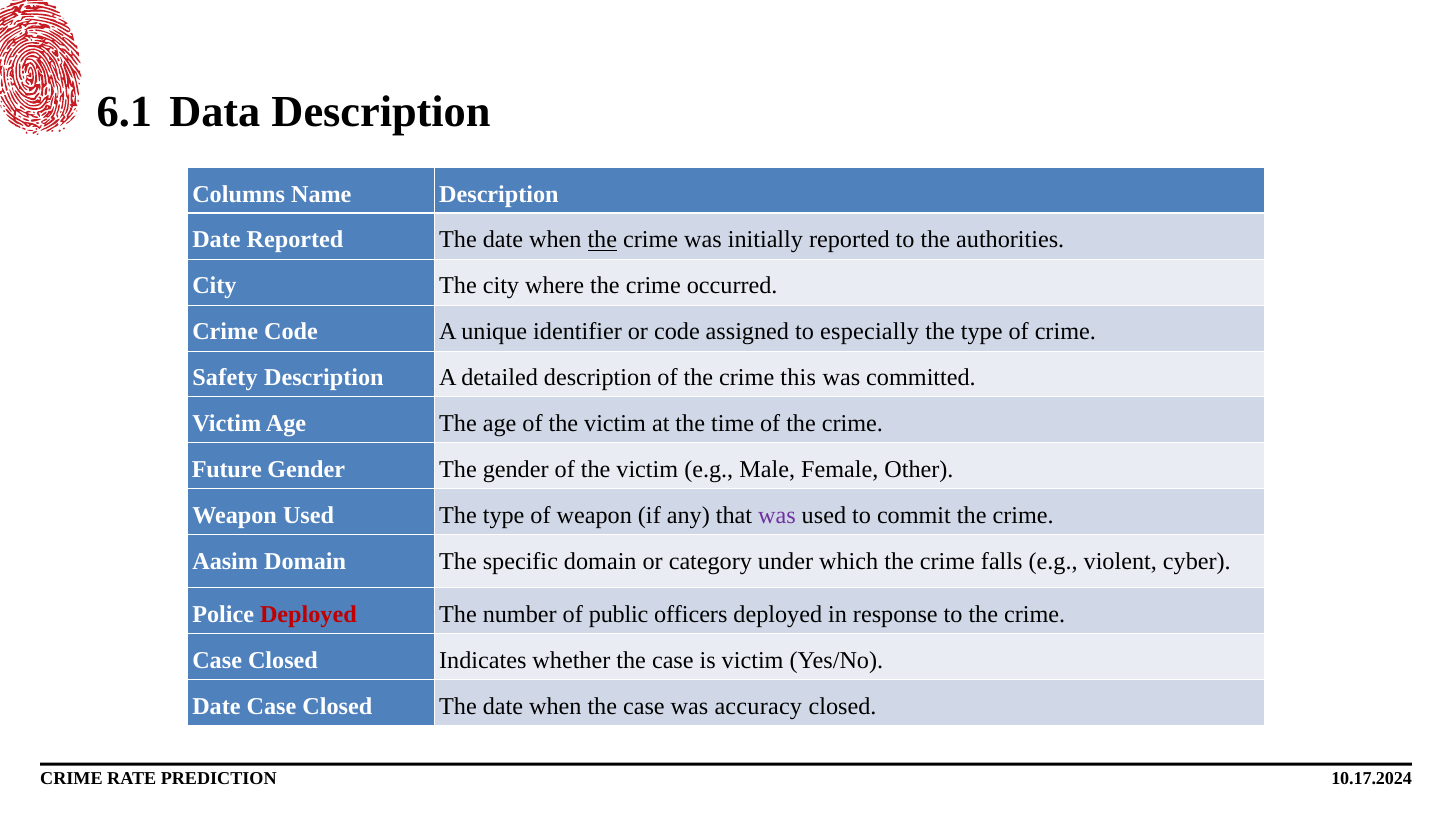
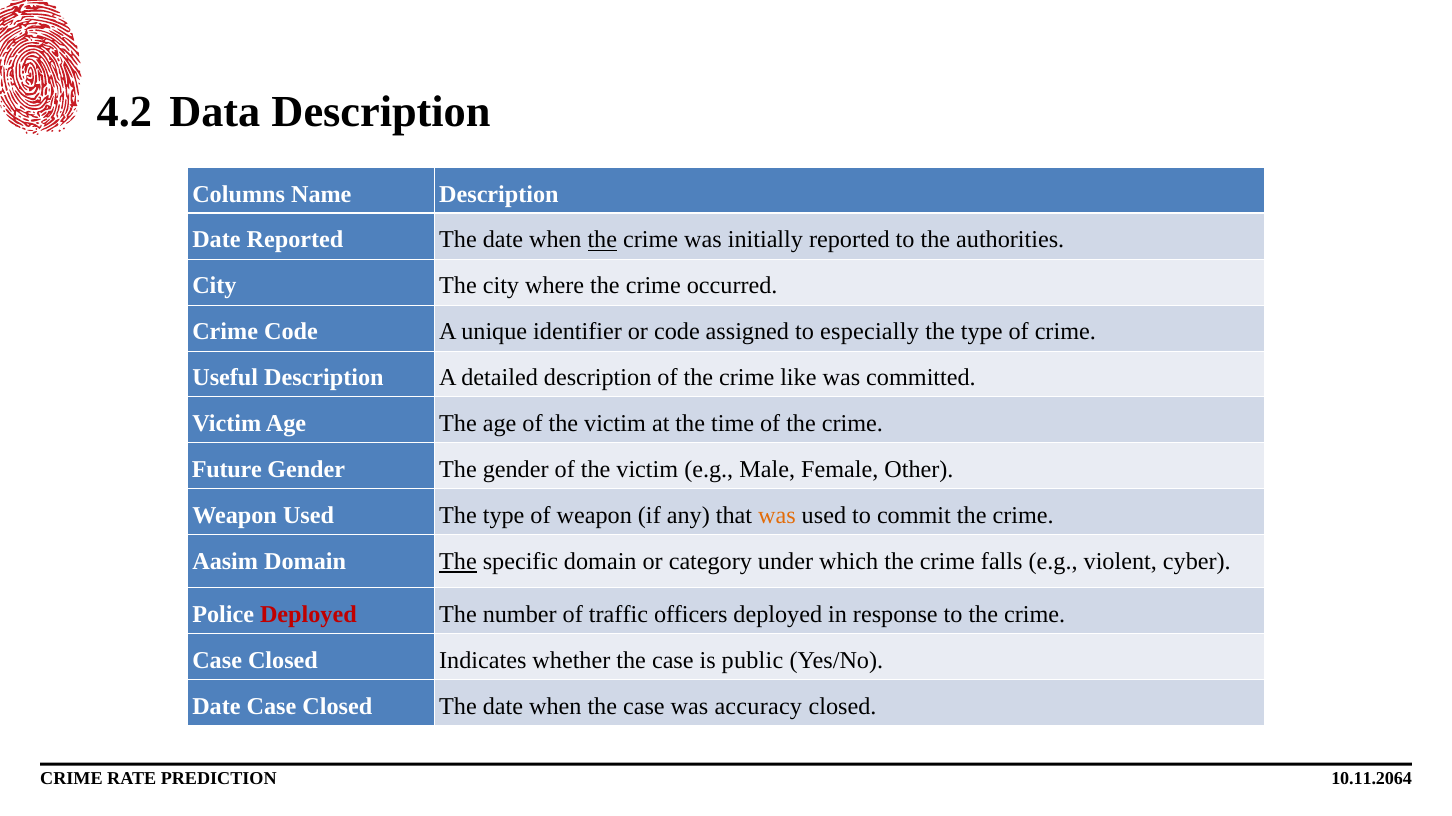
6.1: 6.1 -> 4.2
Safety: Safety -> Useful
this: this -> like
was at (777, 516) colour: purple -> orange
The at (458, 562) underline: none -> present
public: public -> traffic
is victim: victim -> public
10.17.2024: 10.17.2024 -> 10.11.2064
